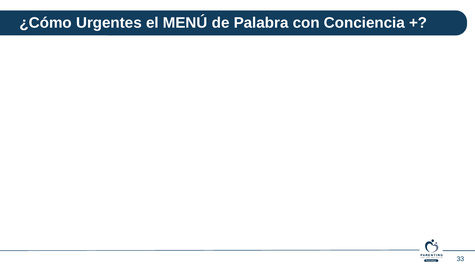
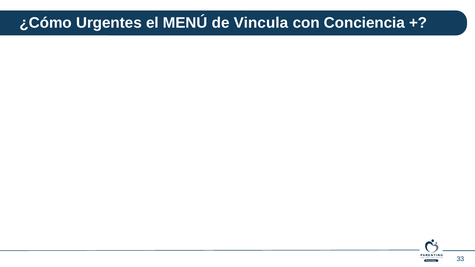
Palabra: Palabra -> Vincula
